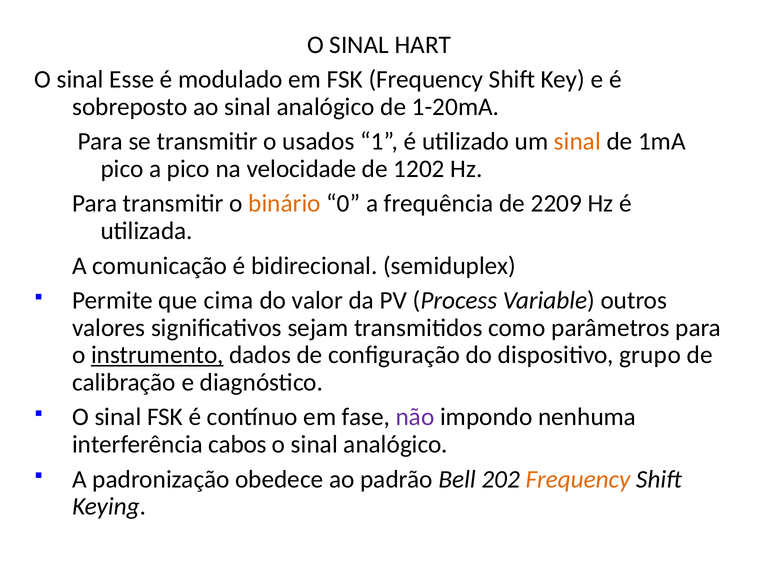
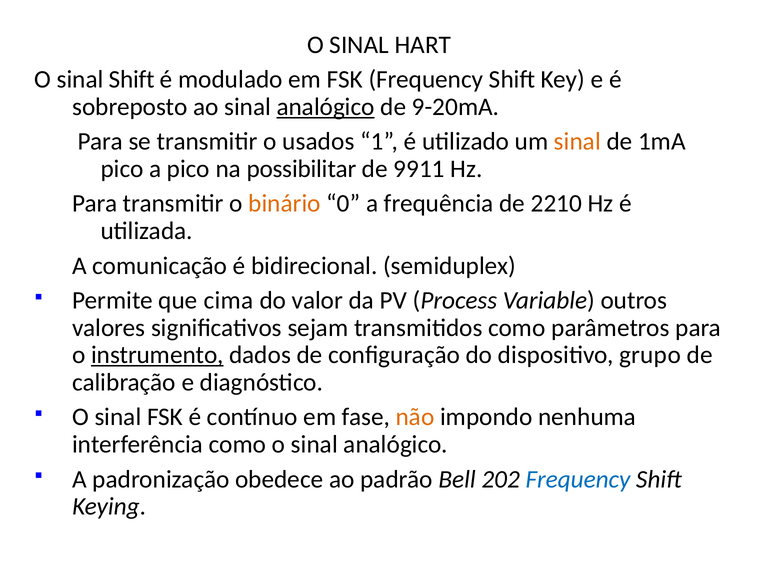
sinal Esse: Esse -> Shift
analógico at (326, 107) underline: none -> present
1-20mA: 1-20mA -> 9-20mA
velocidade: velocidade -> possibilitar
1202: 1202 -> 9911
2209: 2209 -> 2210
não colour: purple -> orange
interferência cabos: cabos -> como
Frequency at (578, 480) colour: orange -> blue
